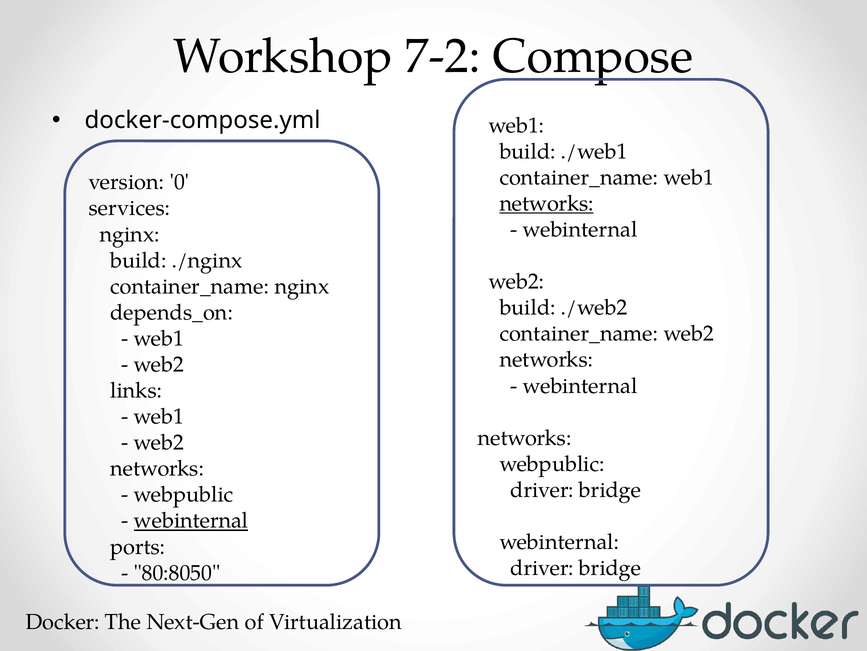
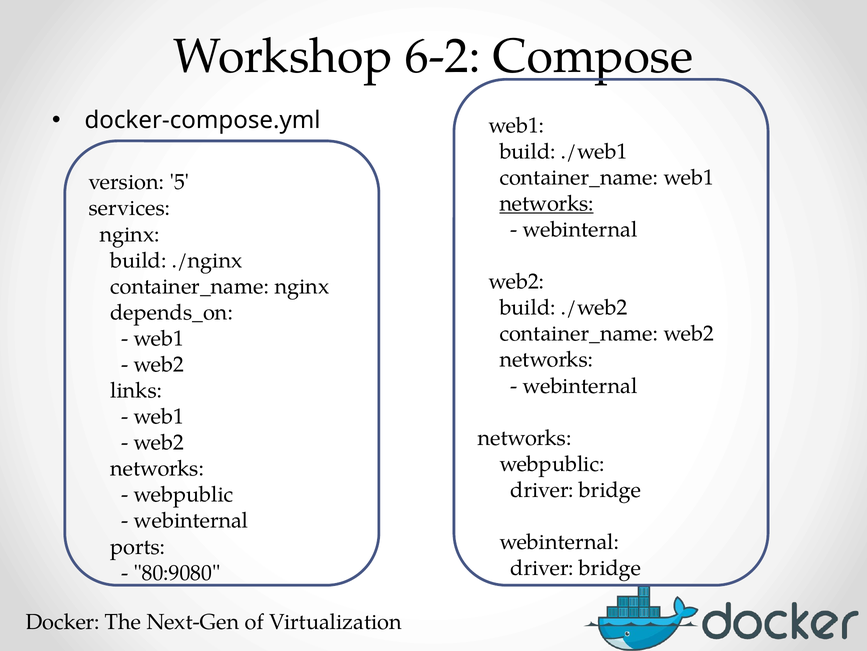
7-2: 7-2 -> 6-2
0: 0 -> 5
webinternal at (191, 520) underline: present -> none
80:8050: 80:8050 -> 80:9080
